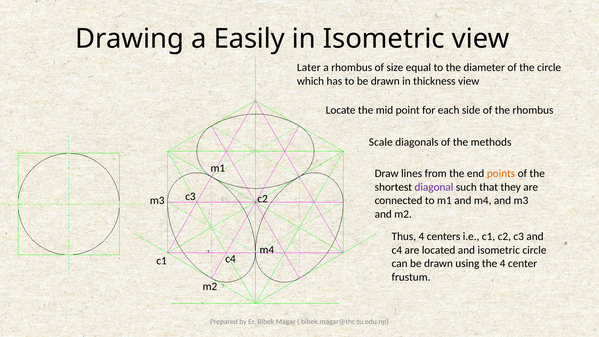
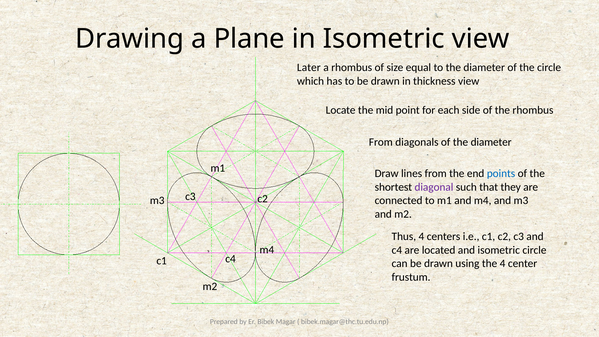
Easily: Easily -> Plane
Scale at (381, 142): Scale -> From
of the methods: methods -> diameter
points colour: orange -> blue
